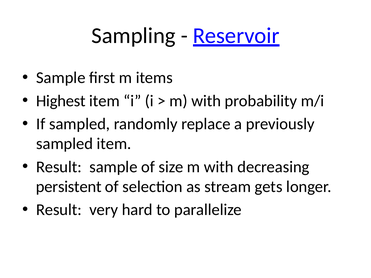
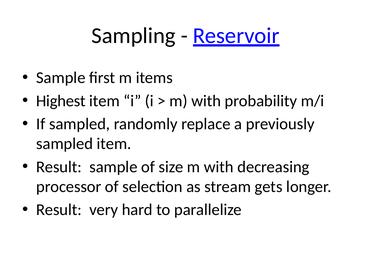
persistent: persistent -> processor
